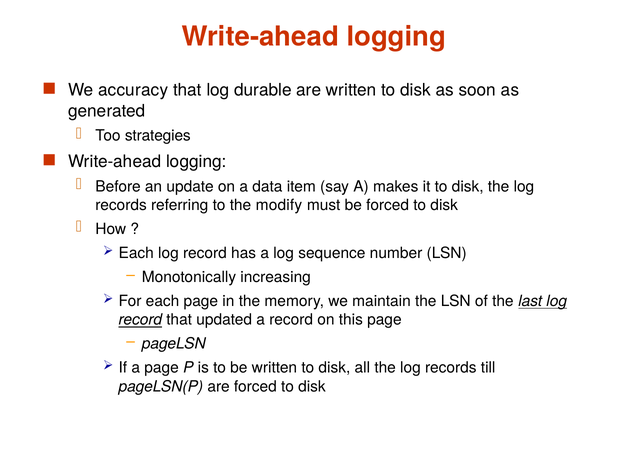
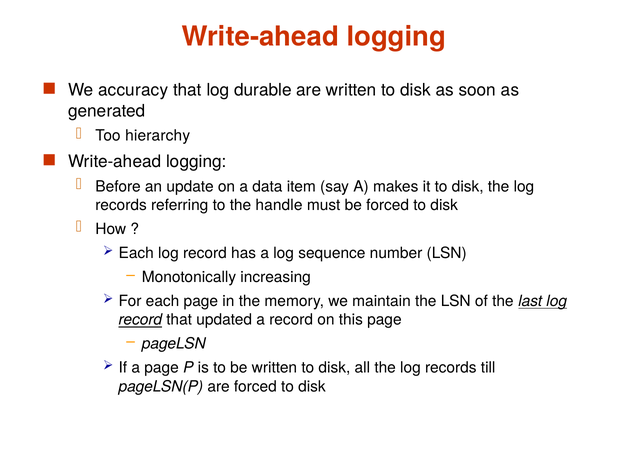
strategies: strategies -> hierarchy
modify: modify -> handle
